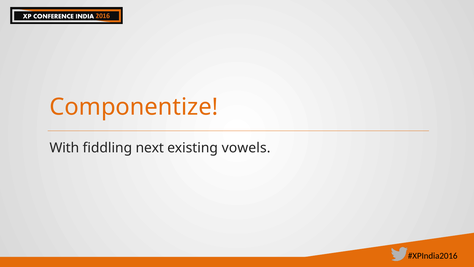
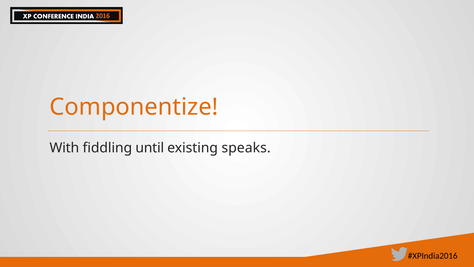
next: next -> until
vowels: vowels -> speaks
